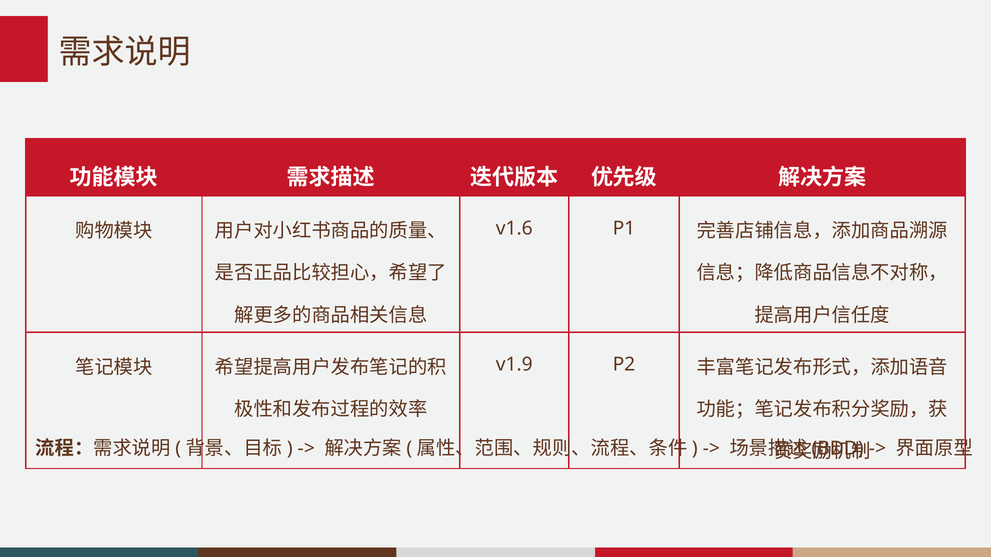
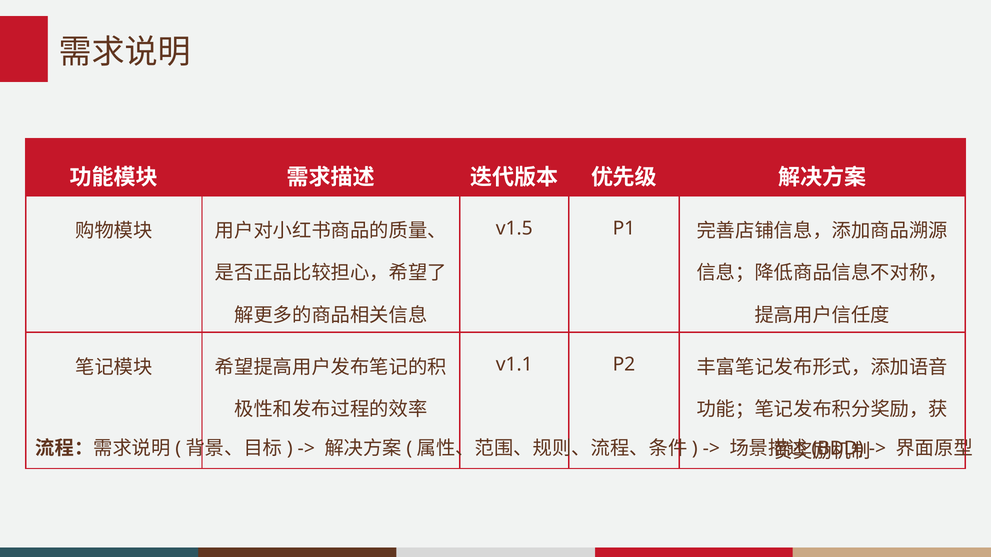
v1.6: v1.6 -> v1.5
v1.9: v1.9 -> v1.1
